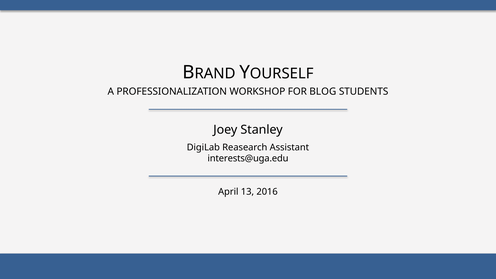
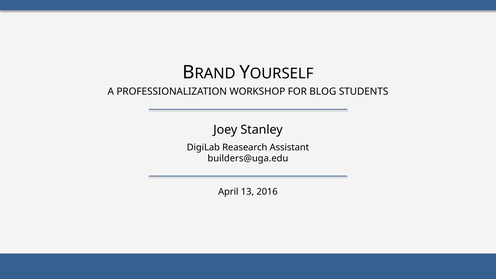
interests@uga.edu: interests@uga.edu -> builders@uga.edu
